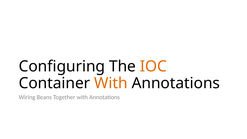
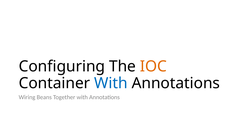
With at (111, 83) colour: orange -> blue
